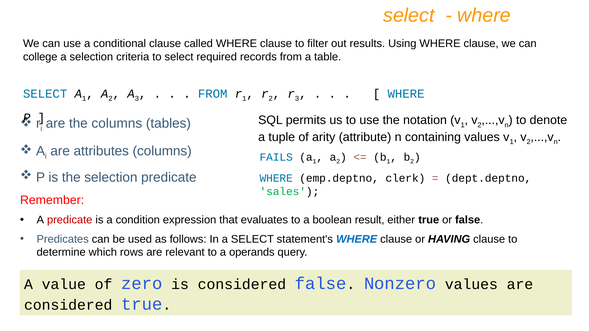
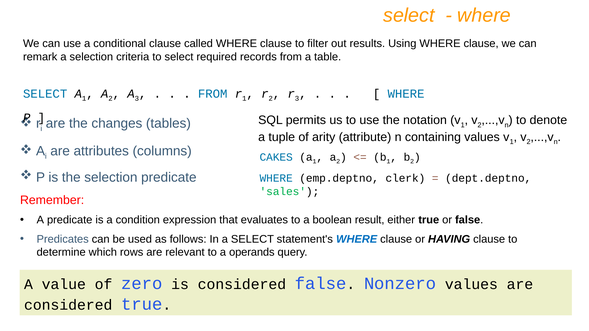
college: college -> remark
the columns: columns -> changes
FAILS: FAILS -> CAKES
predicate at (70, 220) colour: red -> black
